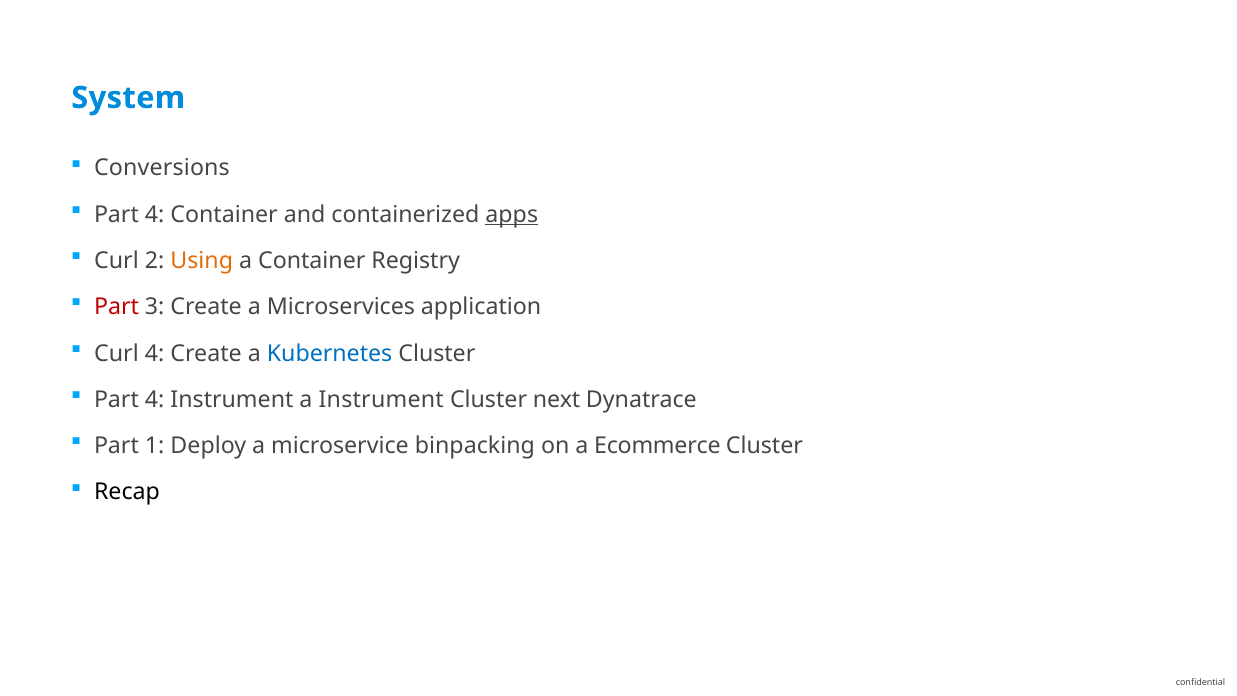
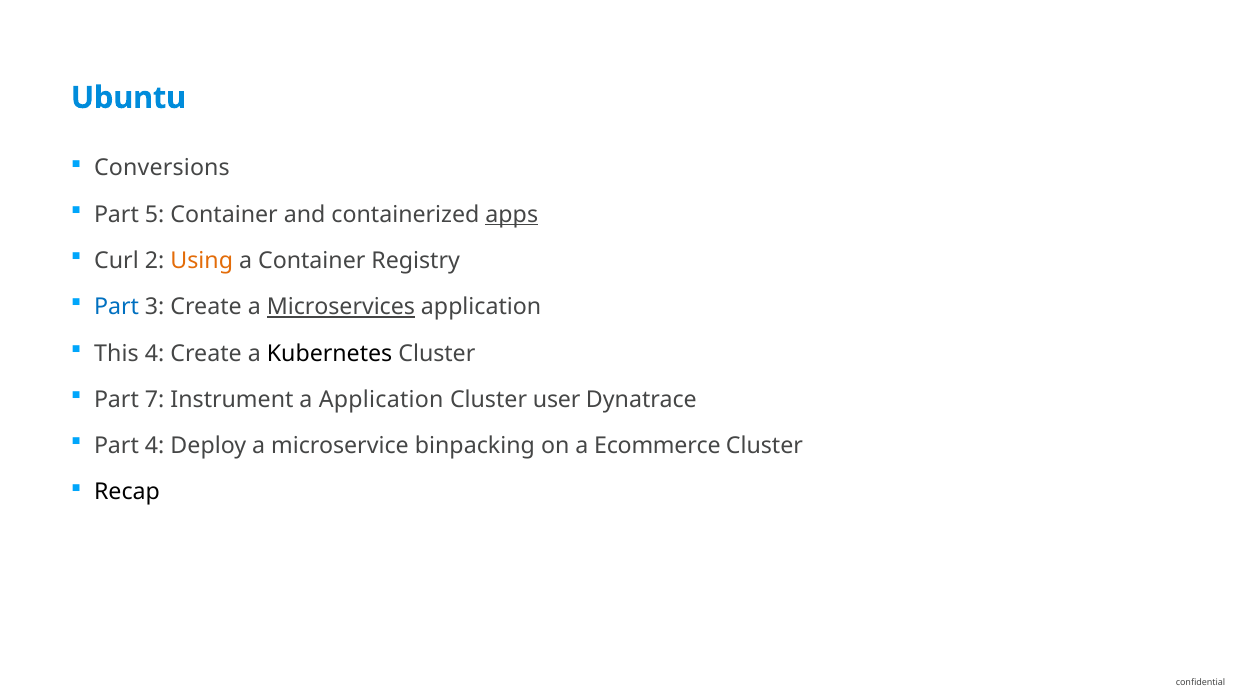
System: System -> Ubuntu
4 at (155, 214): 4 -> 5
Part at (117, 307) colour: red -> blue
Microservices underline: none -> present
Curl at (116, 353): Curl -> This
Kubernetes colour: blue -> black
4 at (155, 400): 4 -> 7
a Instrument: Instrument -> Application
next: next -> user
Part 1: 1 -> 4
